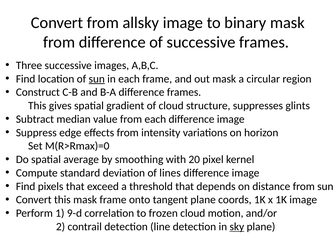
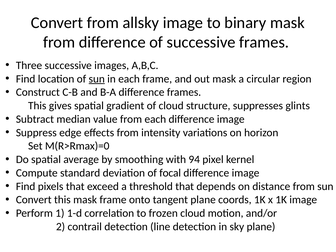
20: 20 -> 94
lines: lines -> focal
9-d: 9-d -> 1-d
sky underline: present -> none
